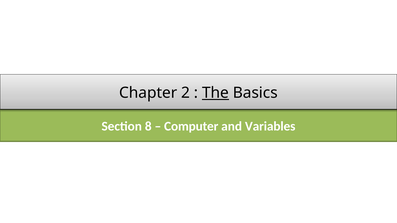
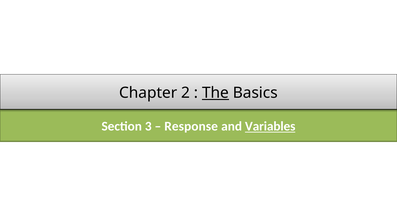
8: 8 -> 3
Computer: Computer -> Response
Variables underline: none -> present
